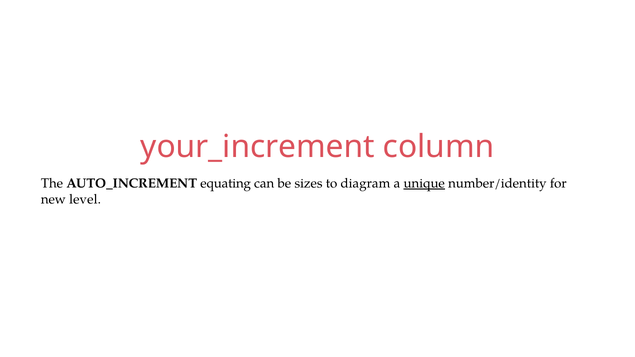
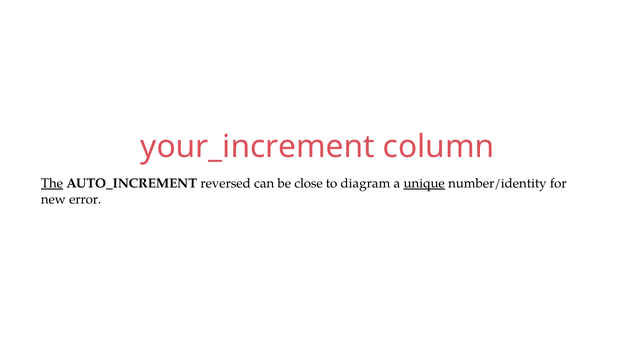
The underline: none -> present
equating: equating -> reversed
sizes: sizes -> close
level: level -> error
